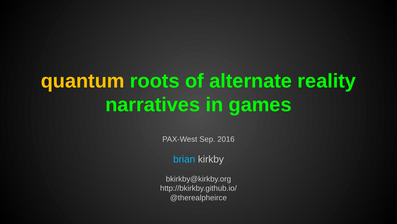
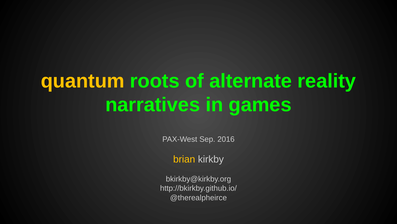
brian colour: light blue -> yellow
